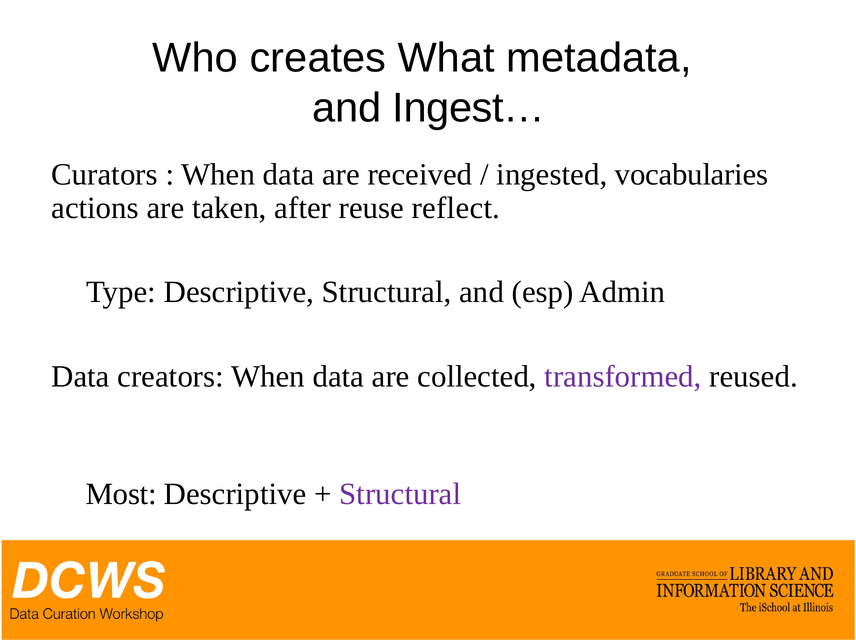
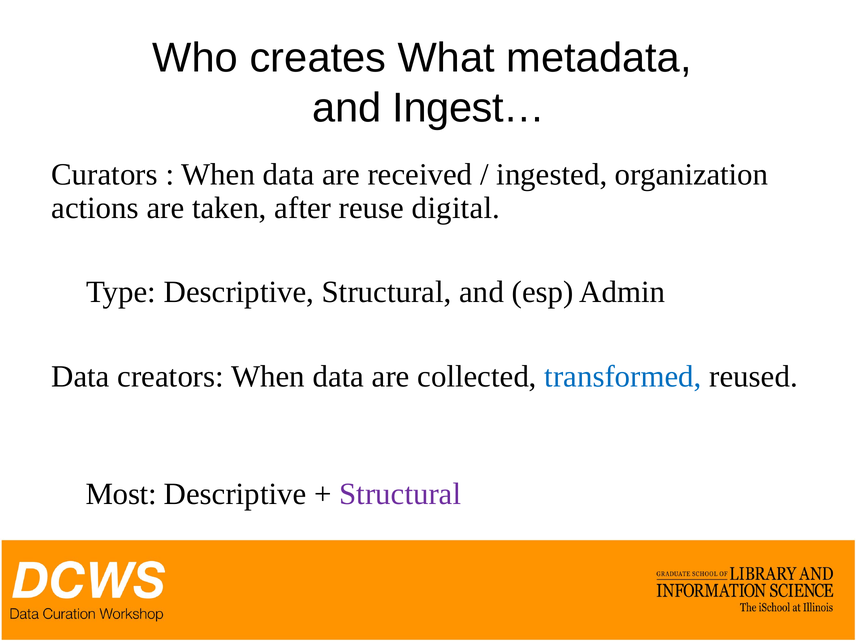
vocabularies: vocabularies -> organization
reflect: reflect -> digital
transformed colour: purple -> blue
